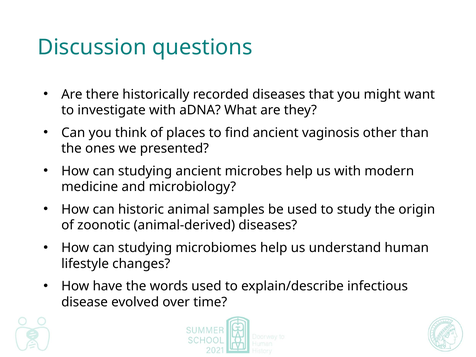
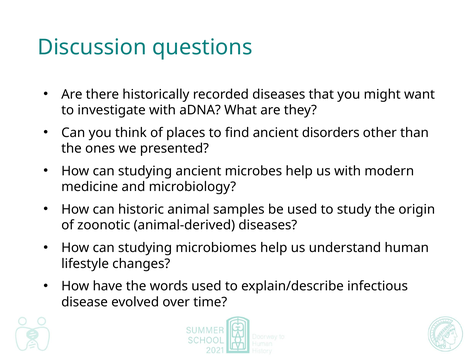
vaginosis: vaginosis -> disorders
